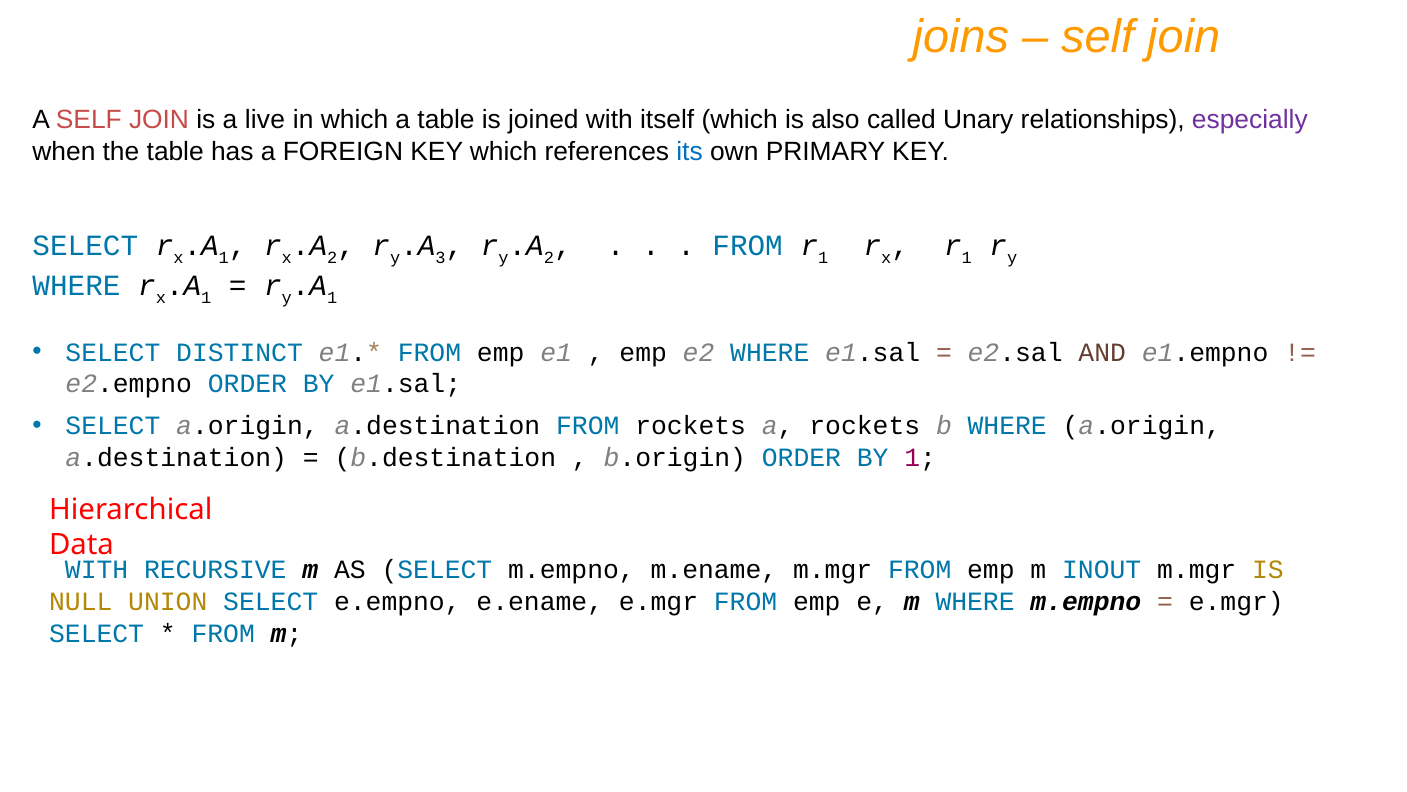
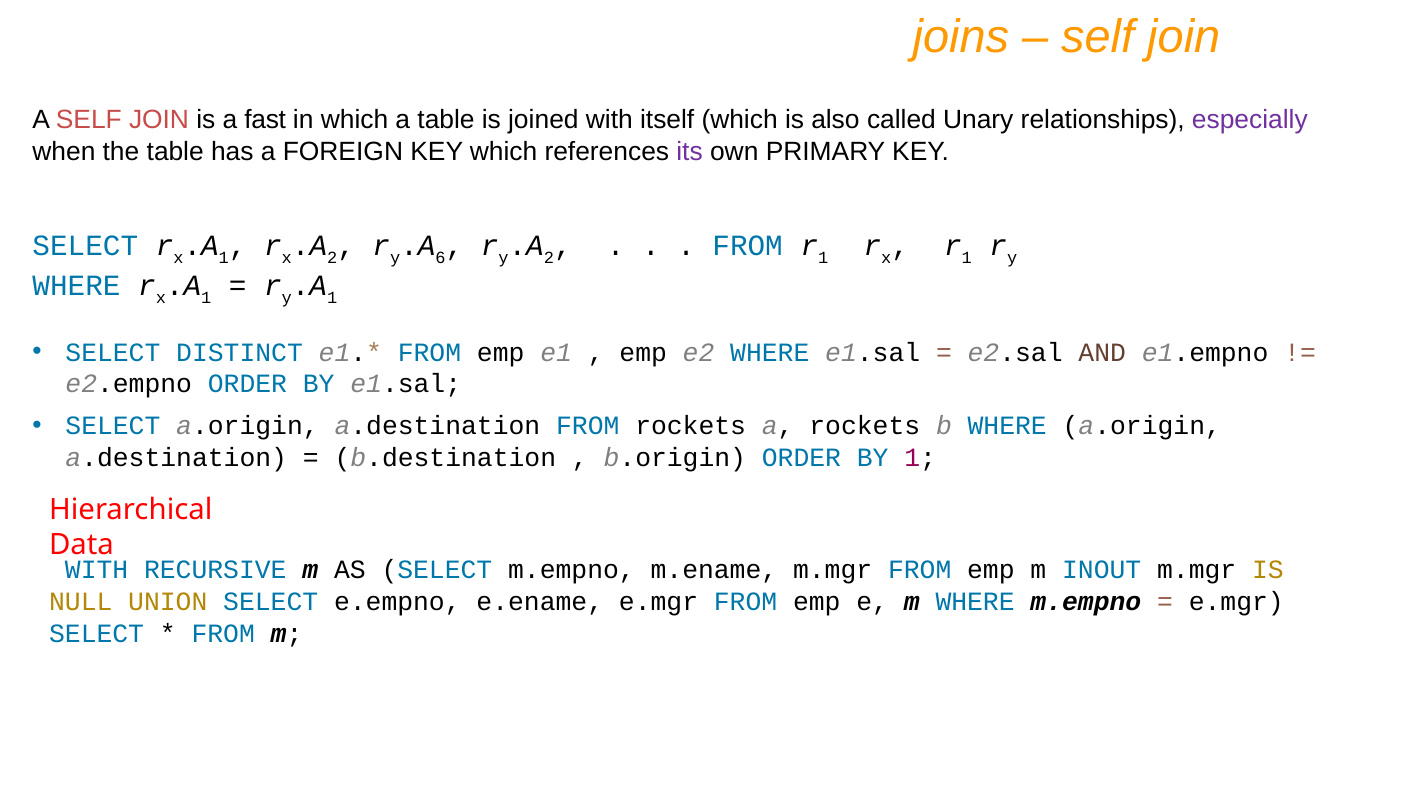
live: live -> fast
its colour: blue -> purple
3: 3 -> 6
